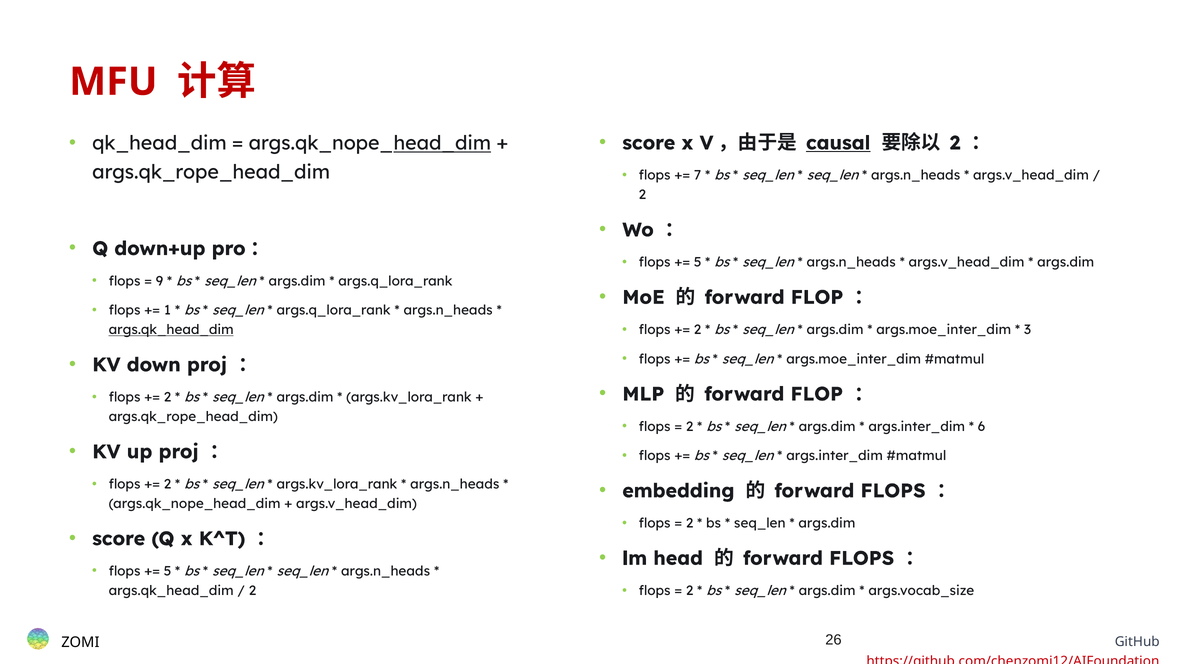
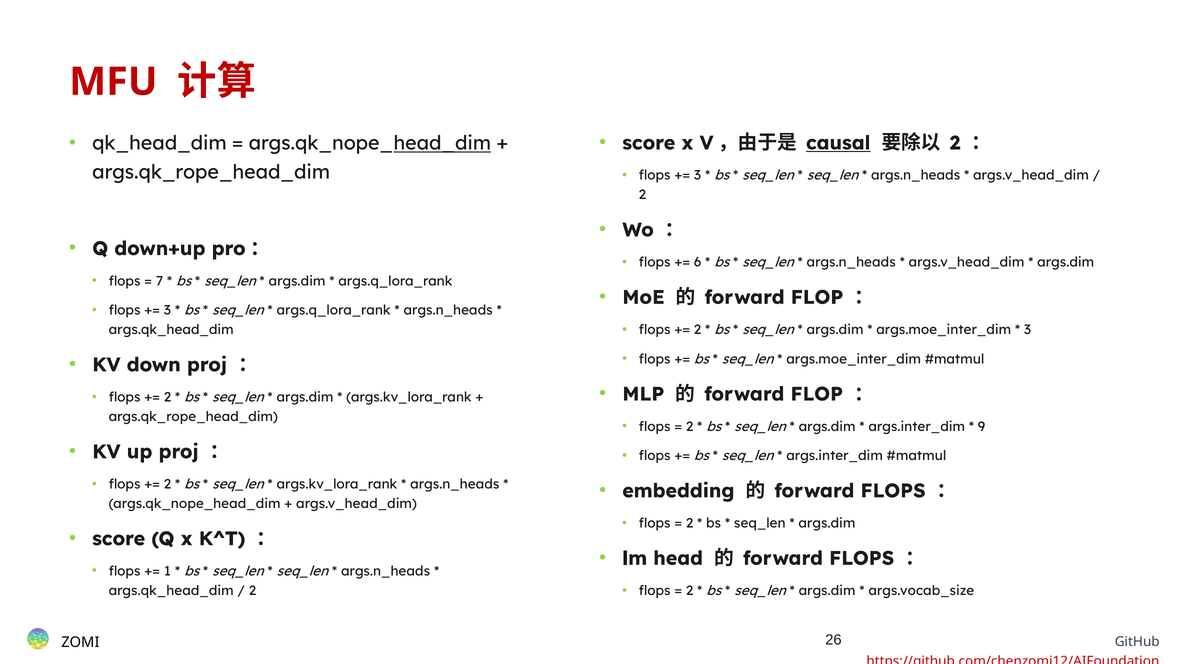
7 at (698, 176): 7 -> 3
5 at (698, 262): 5 -> 6
9: 9 -> 7
1 at (167, 311): 1 -> 3
args.qk_head_dim at (171, 330) underline: present -> none
6: 6 -> 9
5 at (168, 571): 5 -> 1
